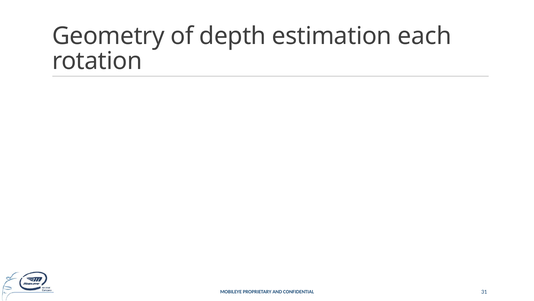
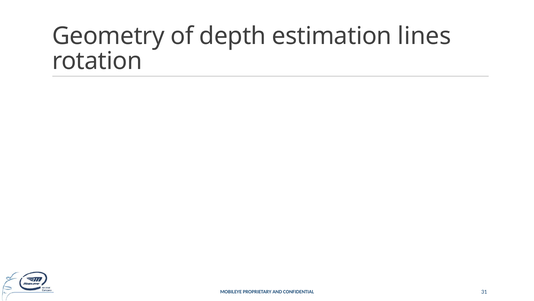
each: each -> lines
